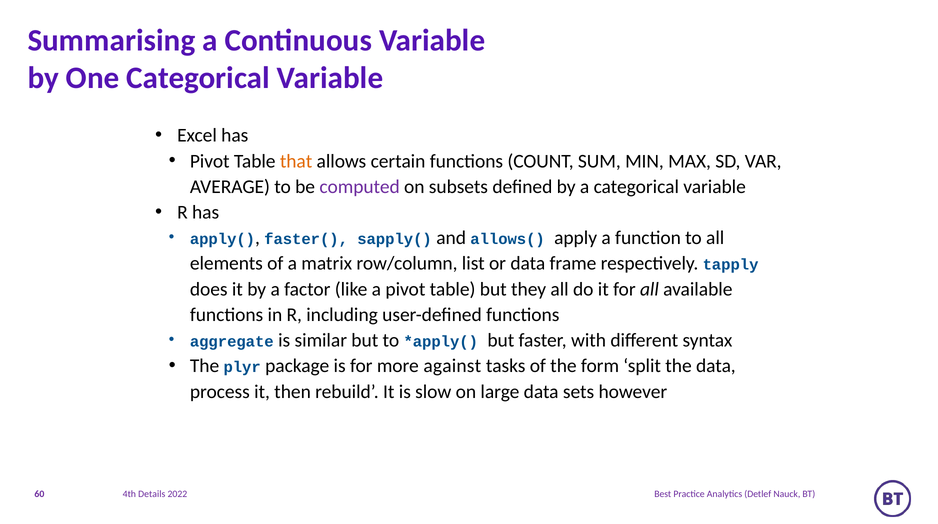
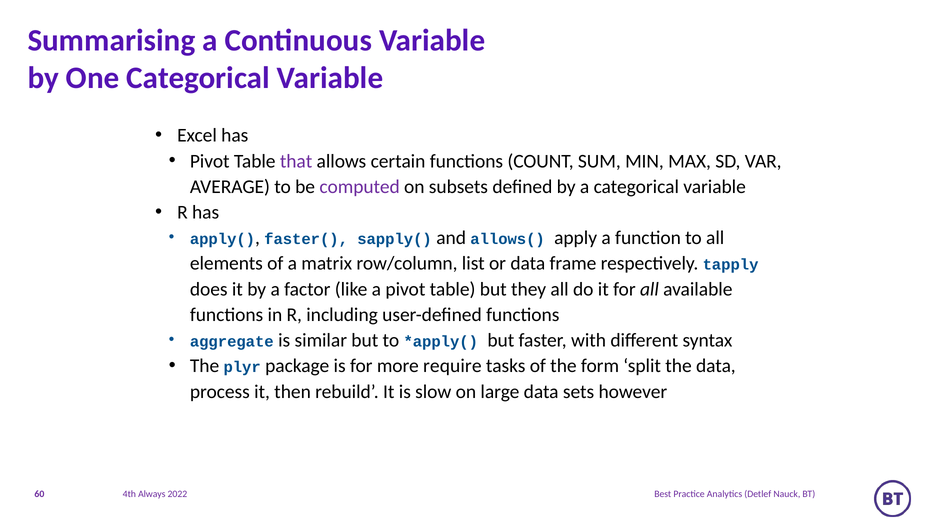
that colour: orange -> purple
against: against -> require
Details: Details -> Always
